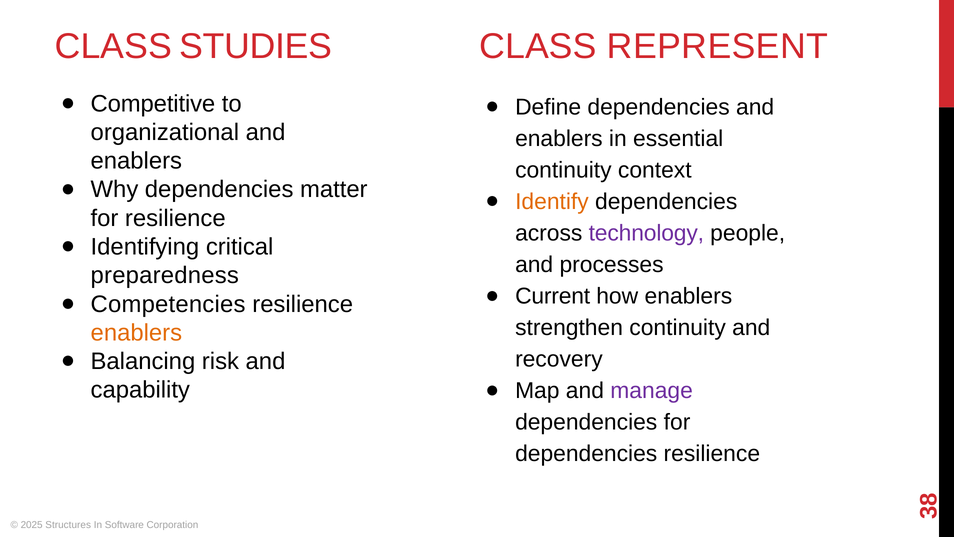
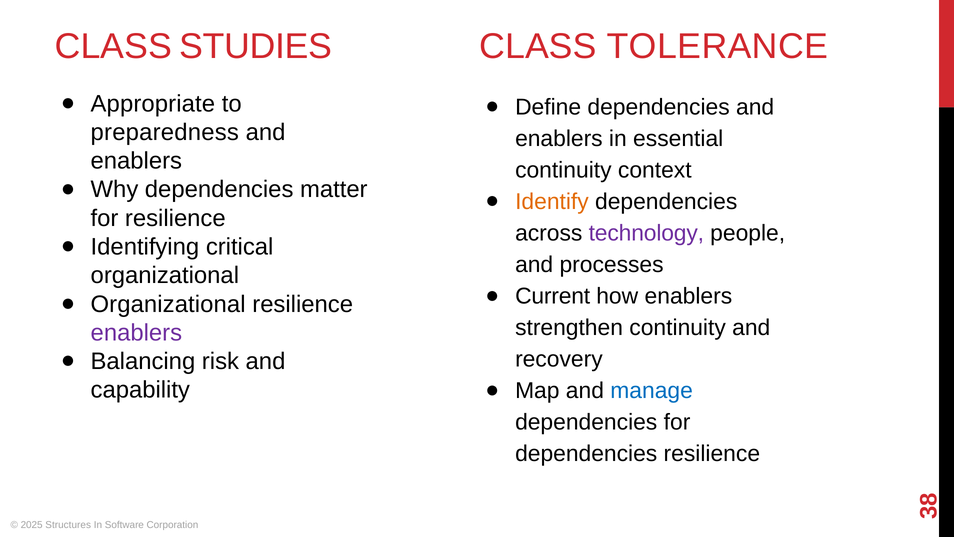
REPRESENT: REPRESENT -> TOLERANCE
Competitive: Competitive -> Appropriate
organizational: organizational -> preparedness
preparedness at (165, 275): preparedness -> organizational
Competencies at (168, 304): Competencies -> Organizational
enablers at (136, 333) colour: orange -> purple
manage colour: purple -> blue
